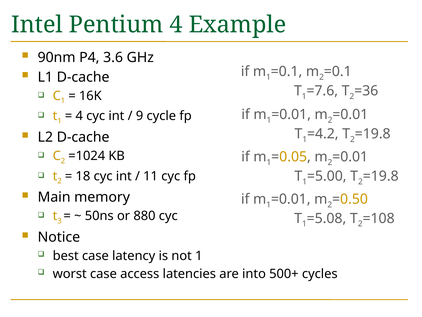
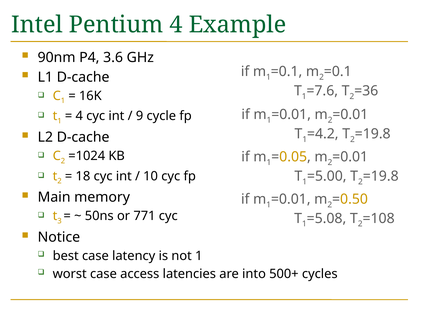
11: 11 -> 10
880: 880 -> 771
